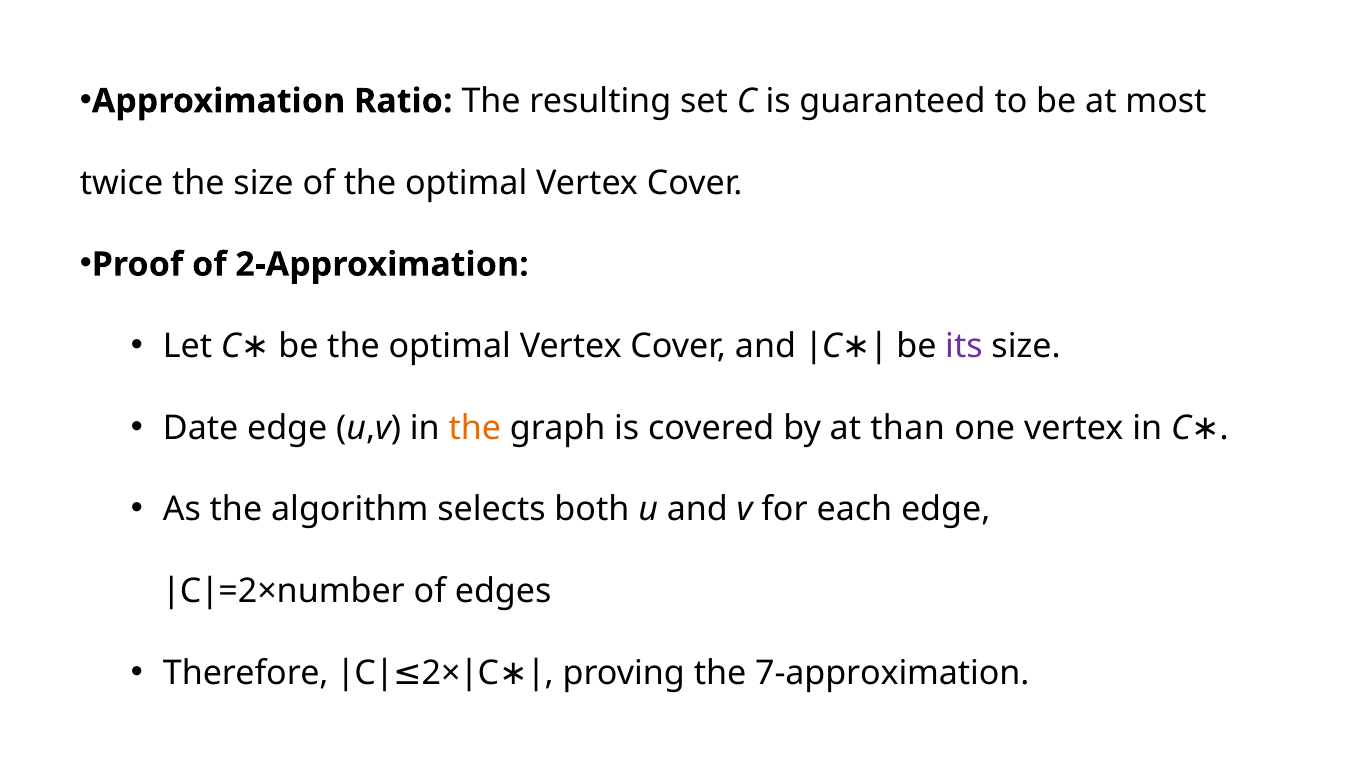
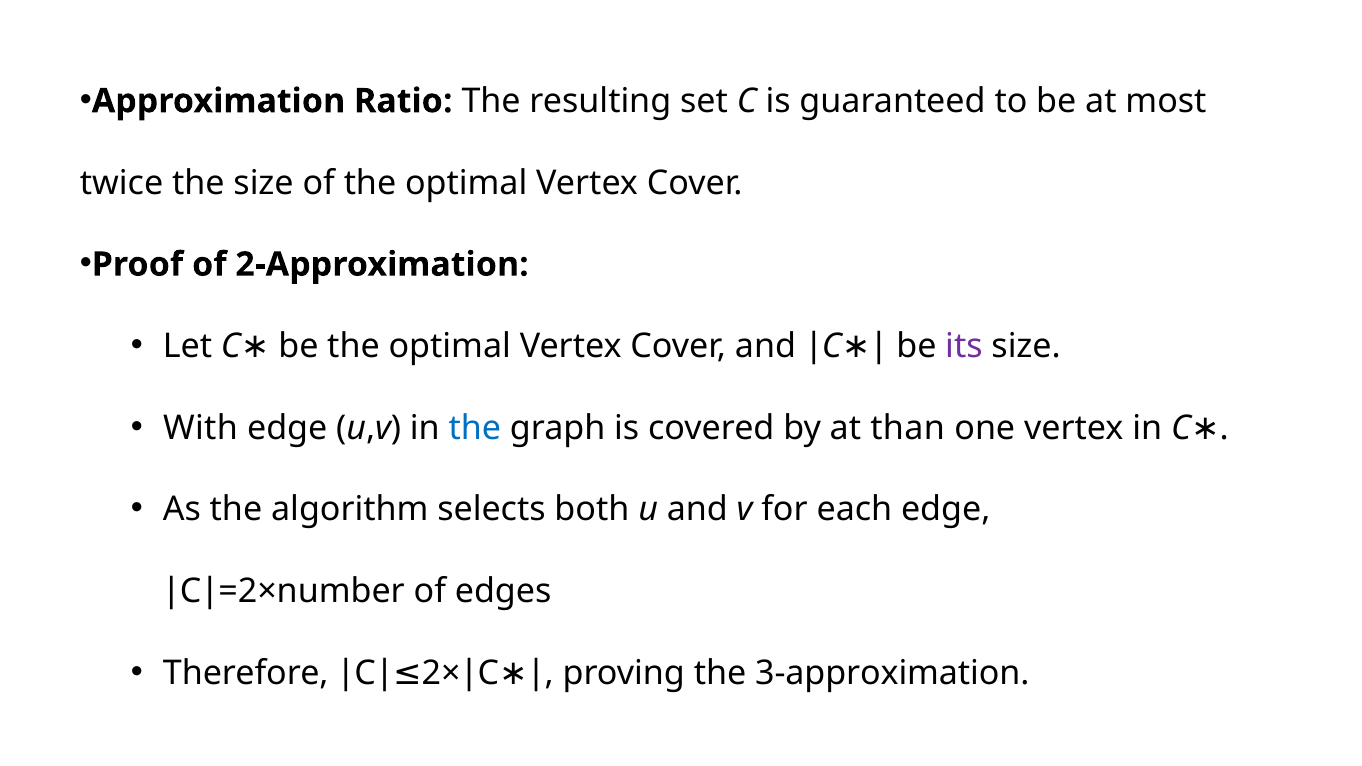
Date: Date -> With
the at (475, 428) colour: orange -> blue
7-approximation: 7-approximation -> 3-approximation
